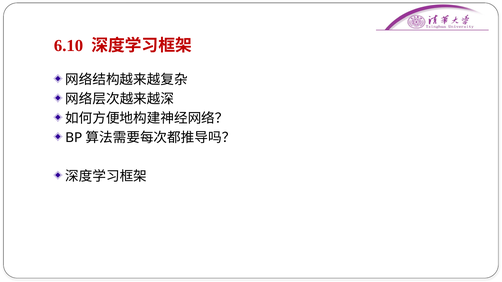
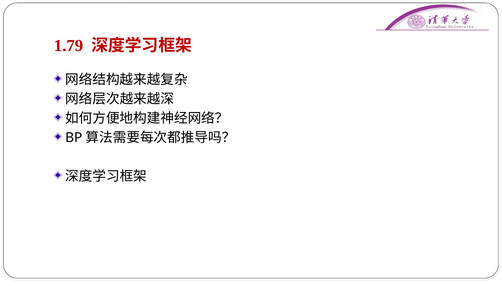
6.10: 6.10 -> 1.79
